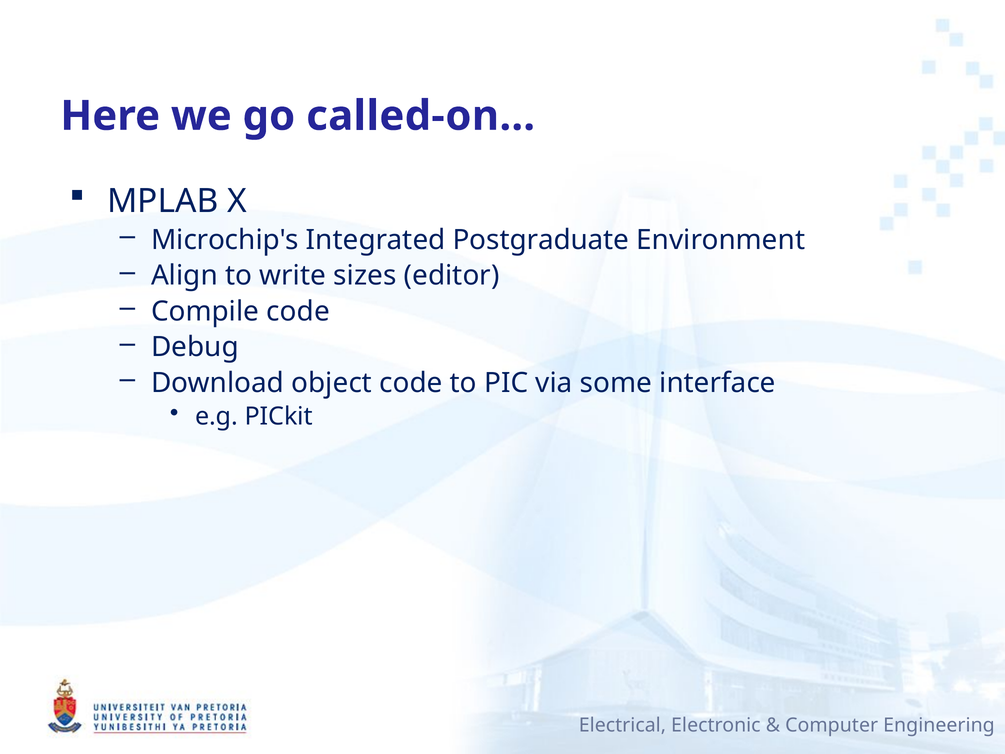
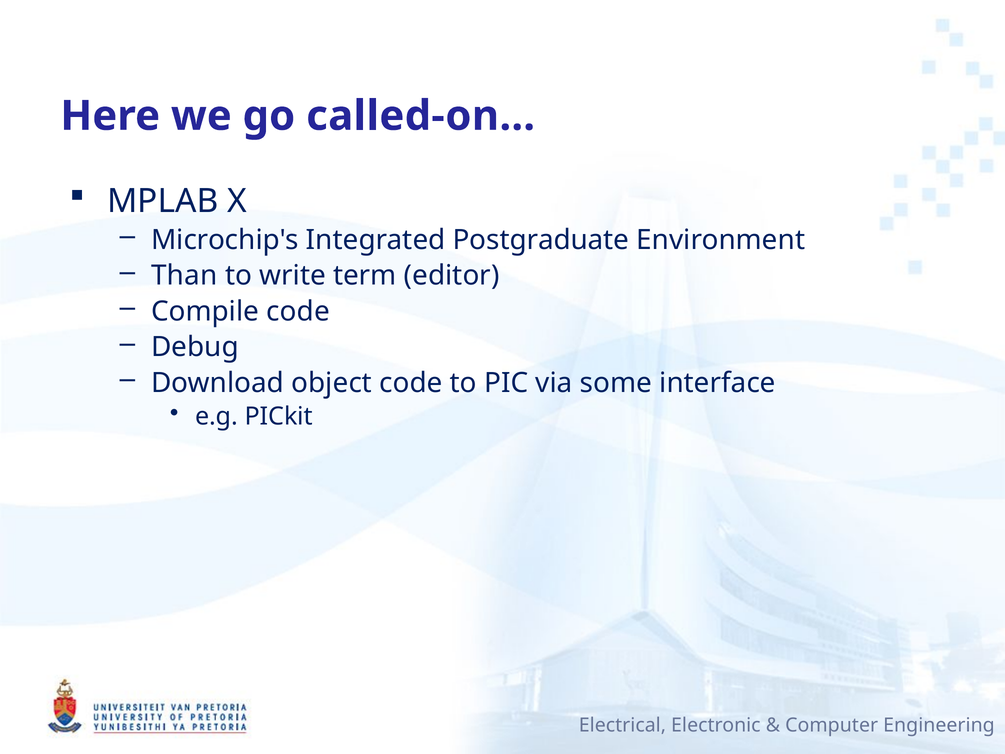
Align: Align -> Than
sizes: sizes -> term
